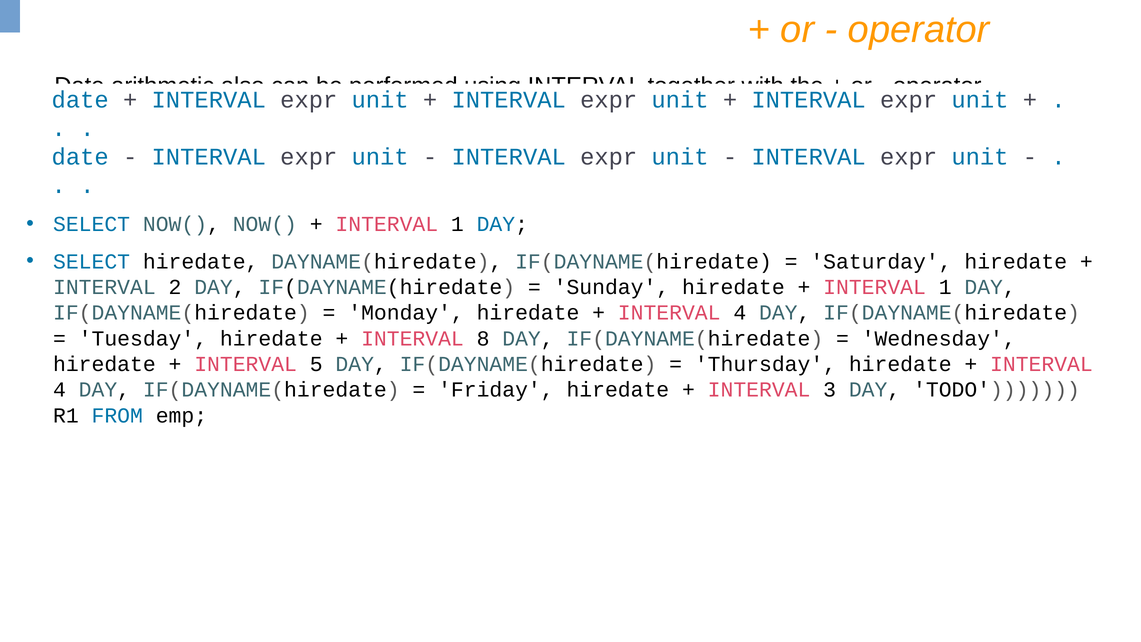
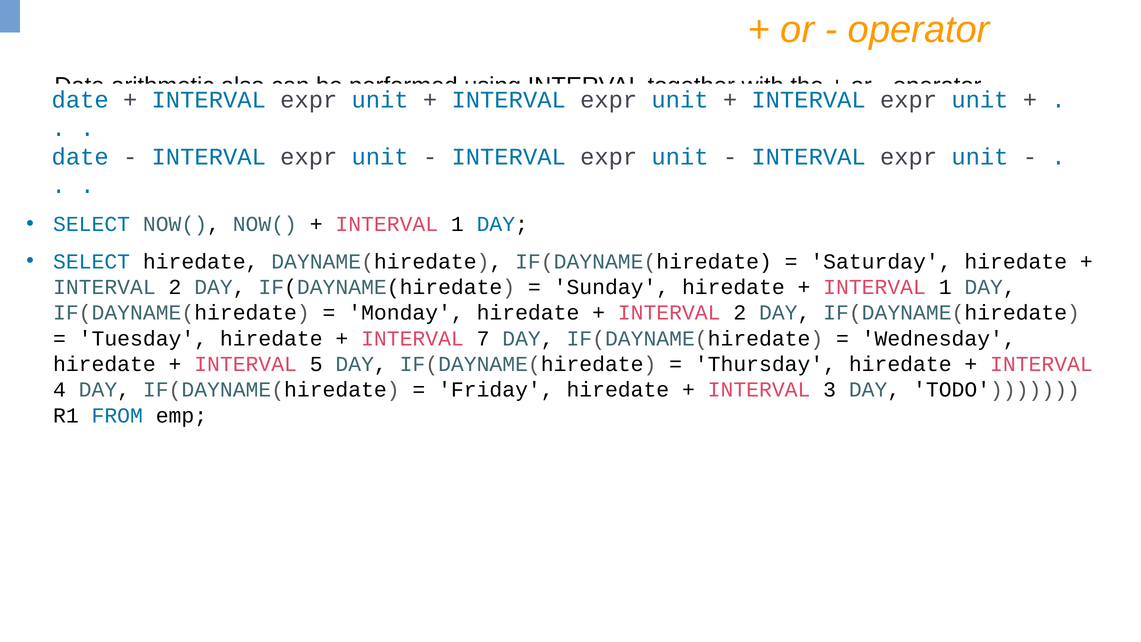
4 at (740, 313): 4 -> 2
8: 8 -> 7
